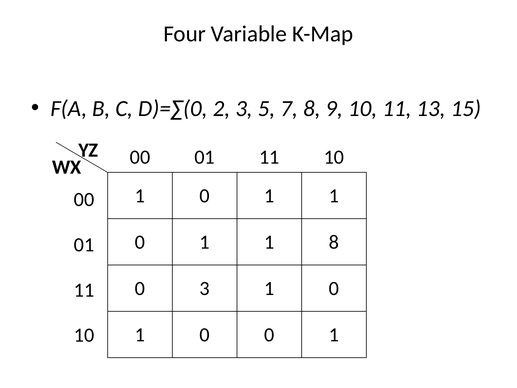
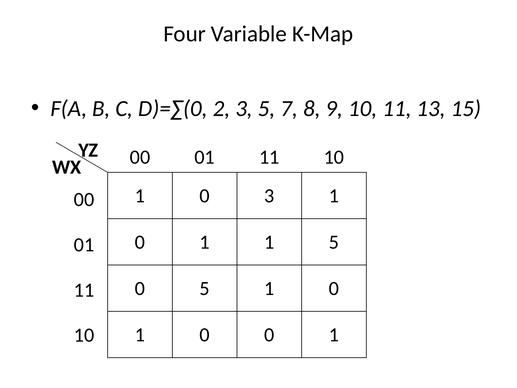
1 at (269, 196): 1 -> 3
1 8: 8 -> 5
0 3: 3 -> 5
